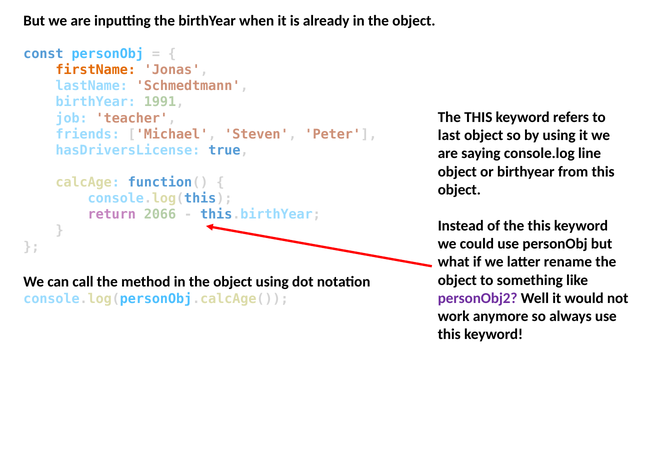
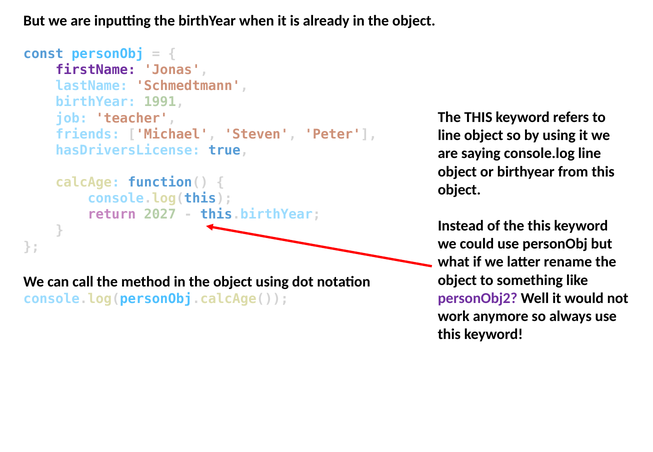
firstName colour: orange -> purple
last at (449, 135): last -> line
2066: 2066 -> 2027
